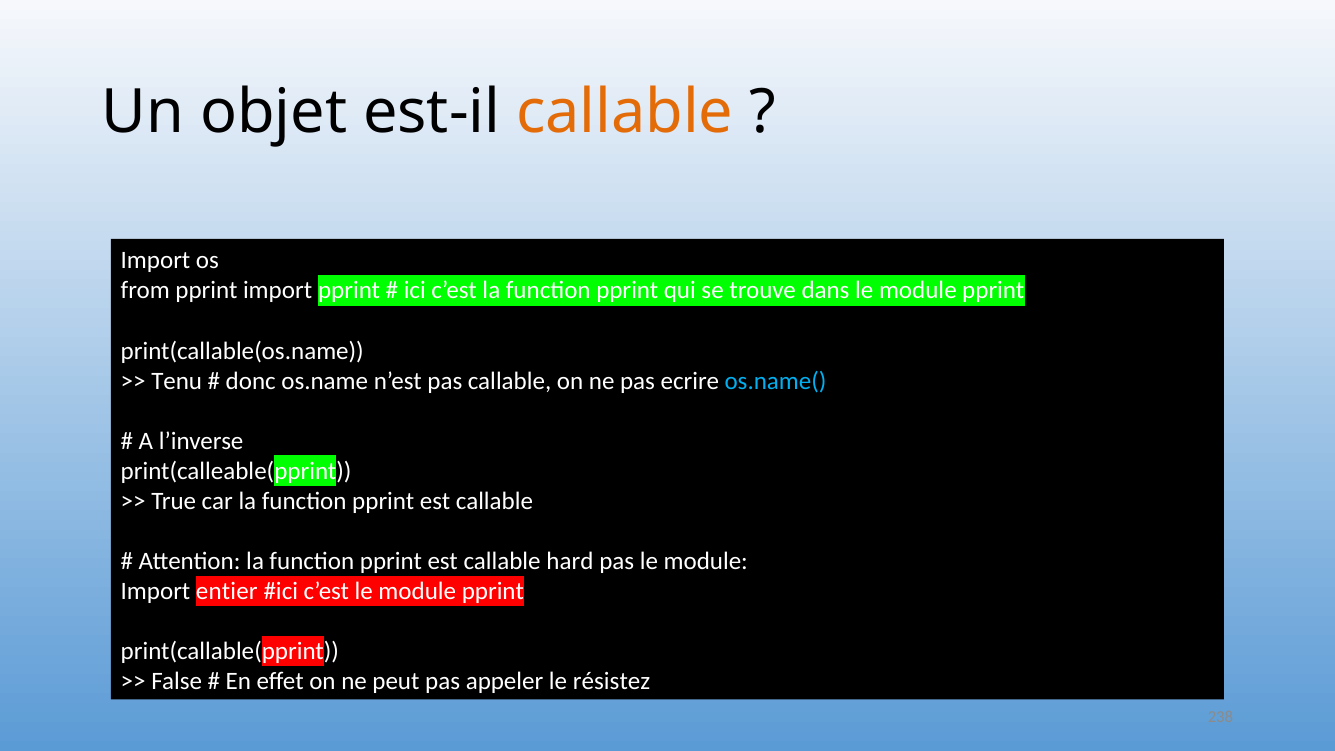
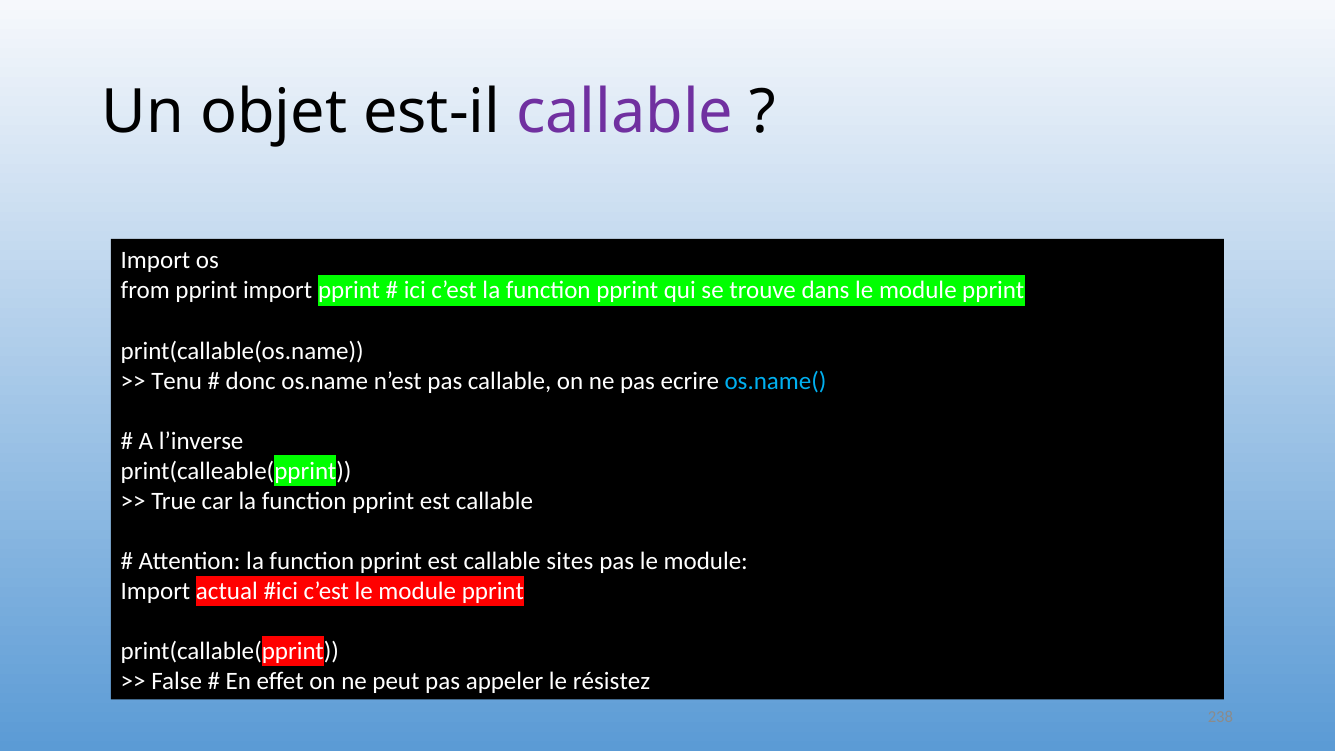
callable at (625, 112) colour: orange -> purple
hard: hard -> sites
entier: entier -> actual
